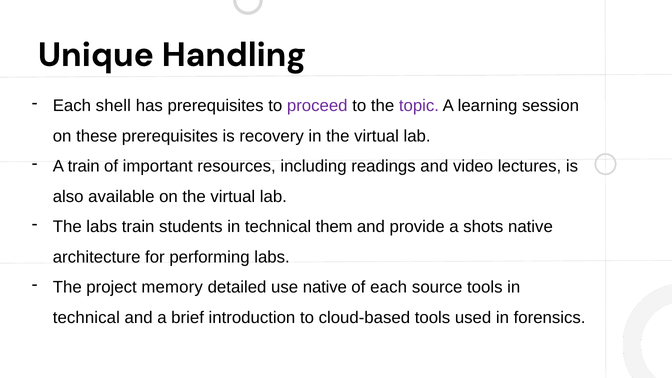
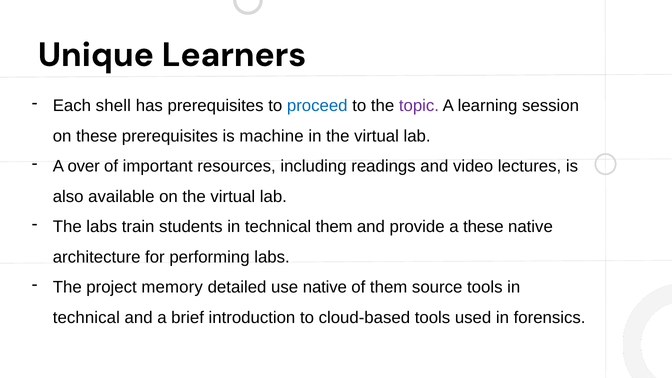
Handling: Handling -> Learners
proceed colour: purple -> blue
recovery: recovery -> machine
A train: train -> over
a shots: shots -> these
of each: each -> them
